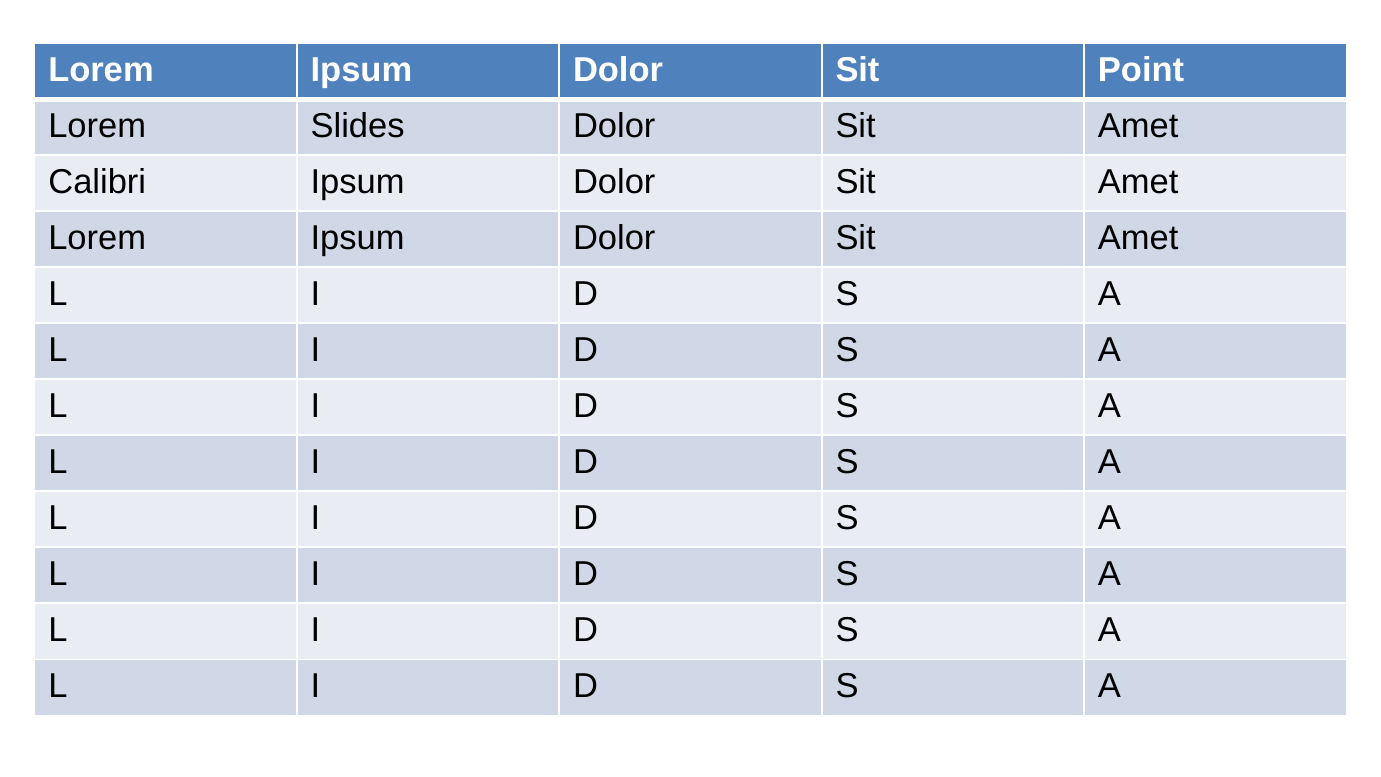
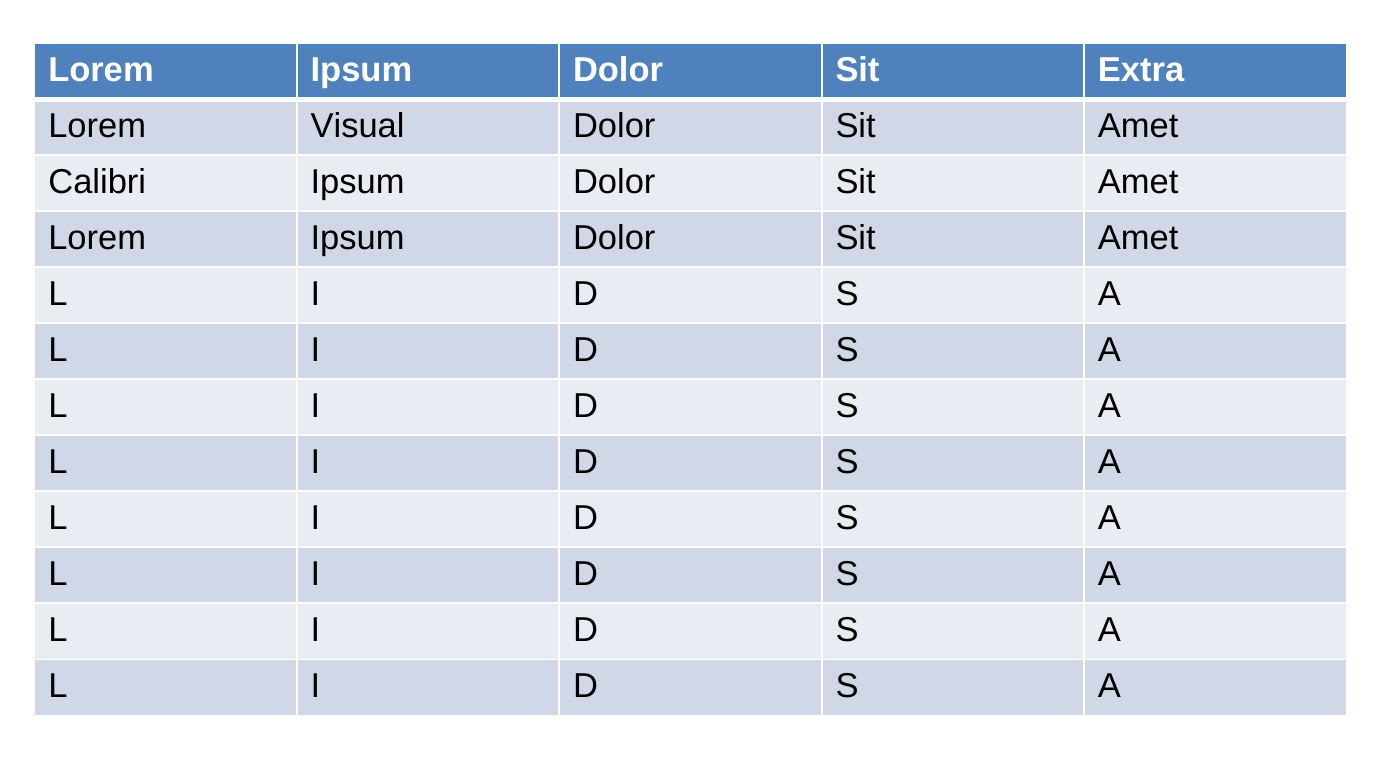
Point: Point -> Extra
Slides: Slides -> Visual
